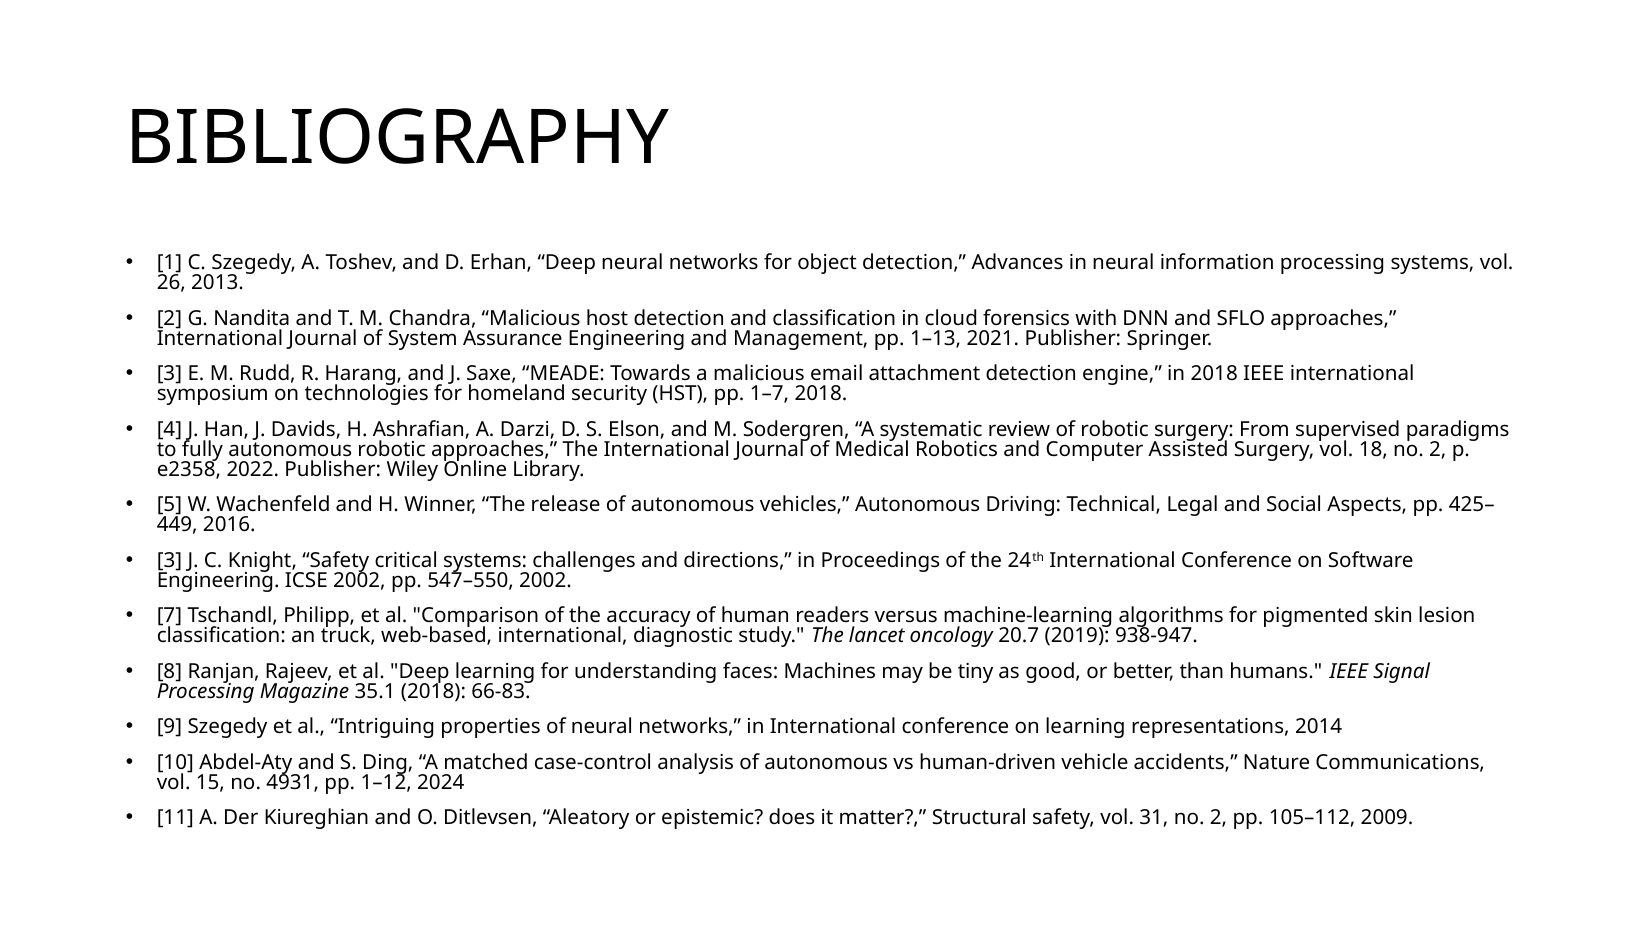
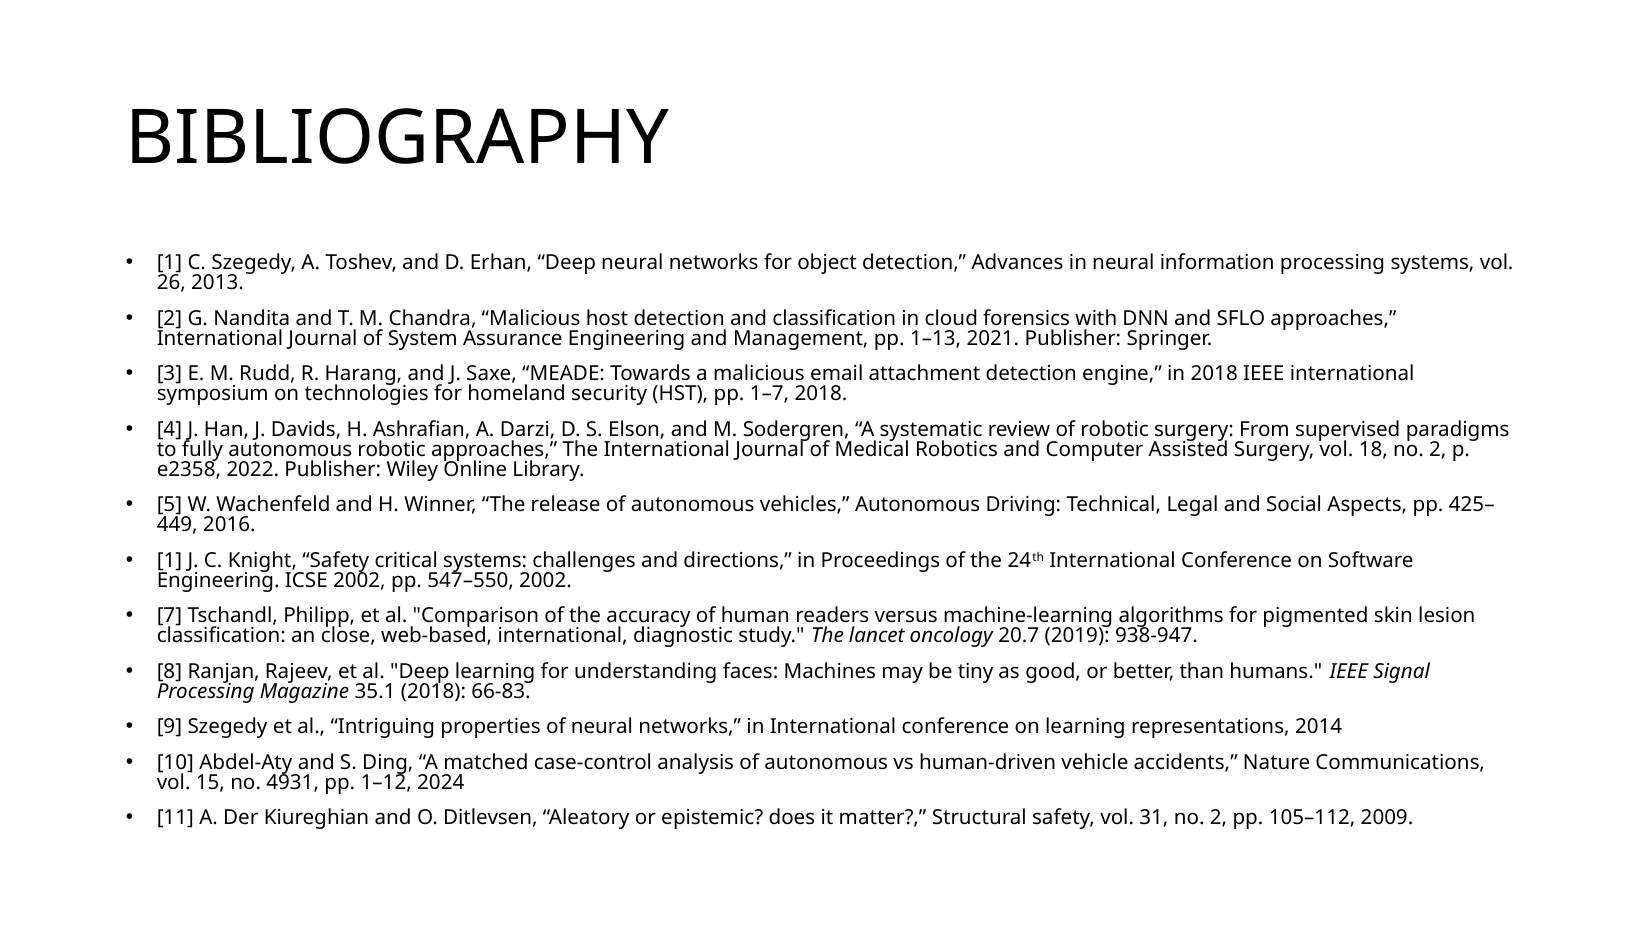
3 at (169, 560): 3 -> 1
truck: truck -> close
